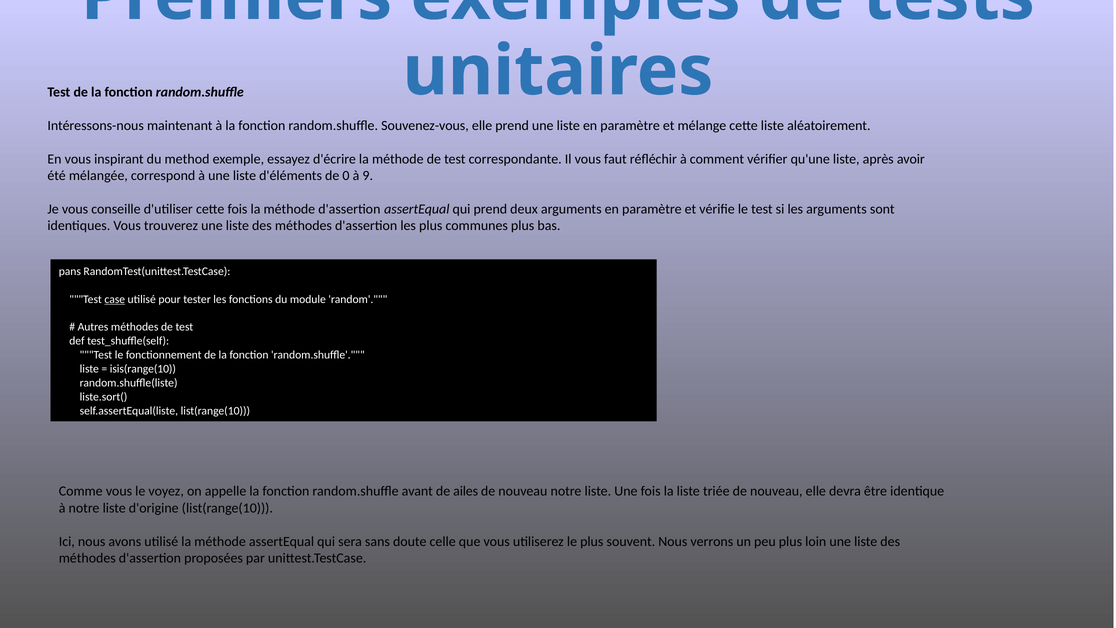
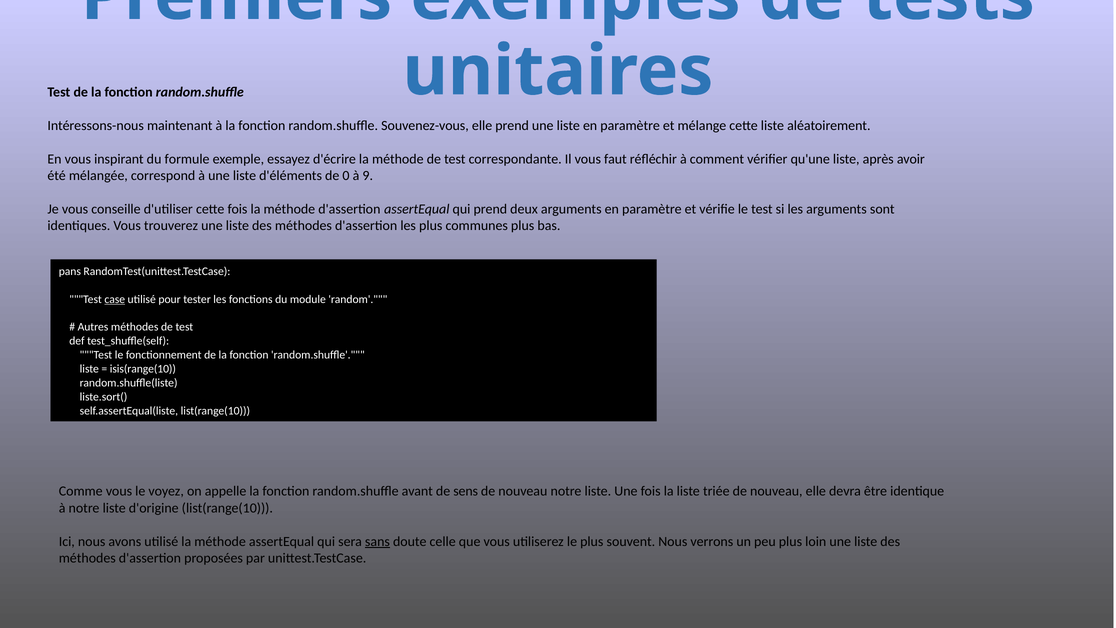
method: method -> formule
ailes: ailes -> sens
sans underline: none -> present
